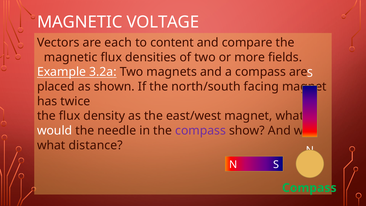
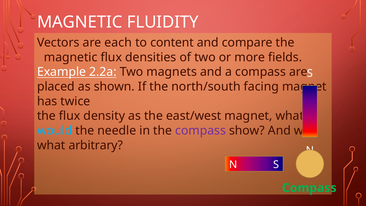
VOLTAGE: VOLTAGE -> FLUIDITY
3.2a: 3.2a -> 2.2a
would colour: white -> light blue
distance: distance -> arbitrary
